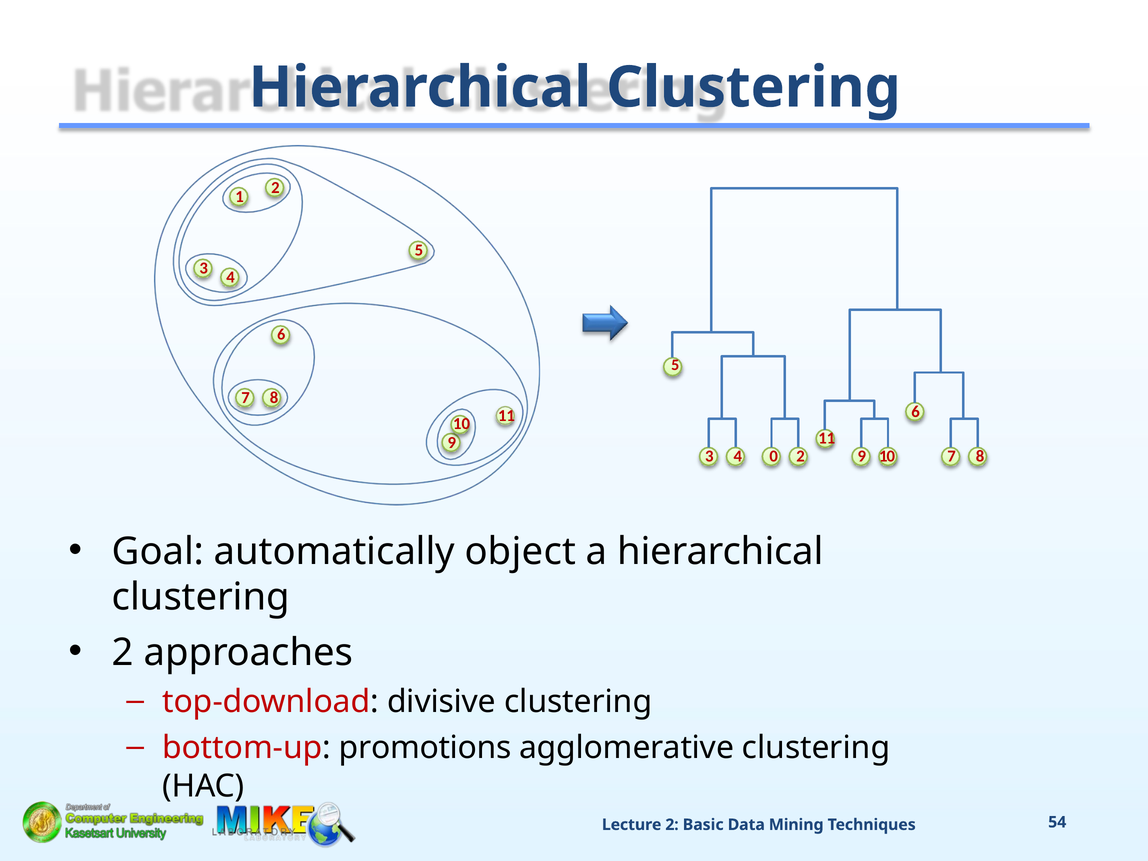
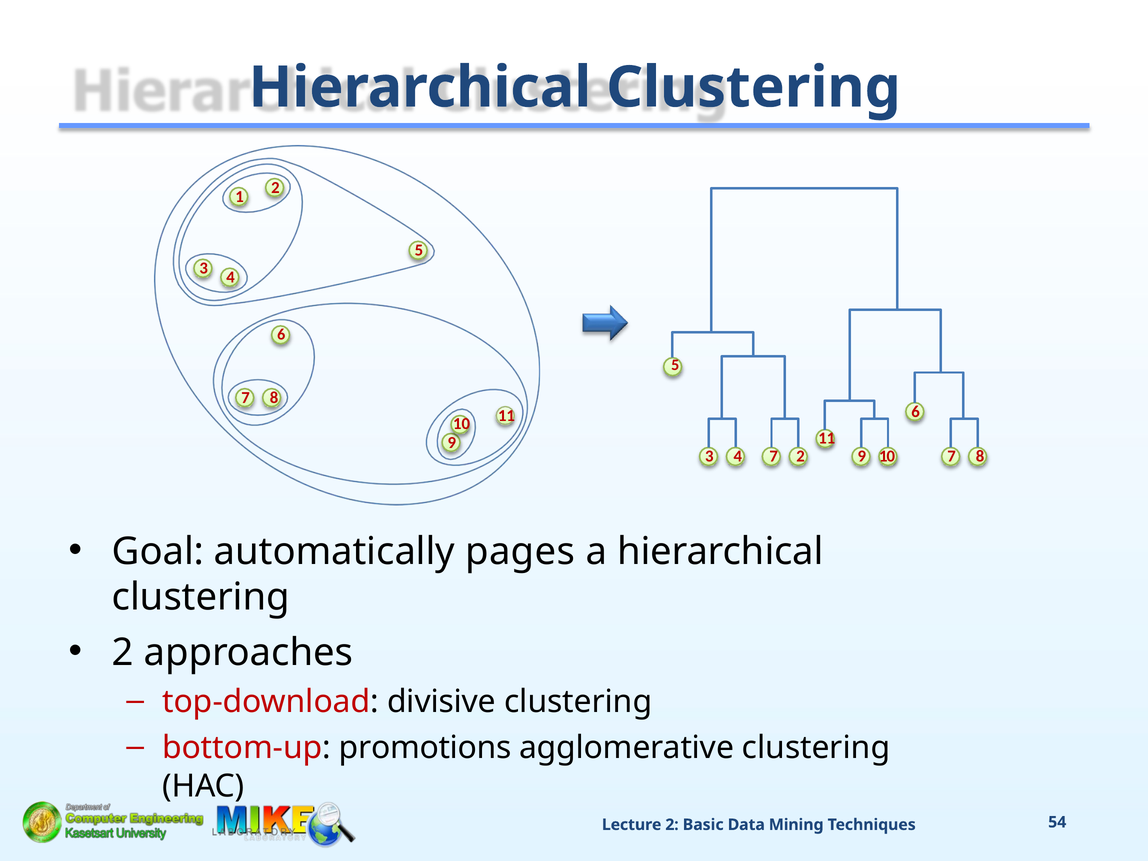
4 0: 0 -> 7
object: object -> pages
